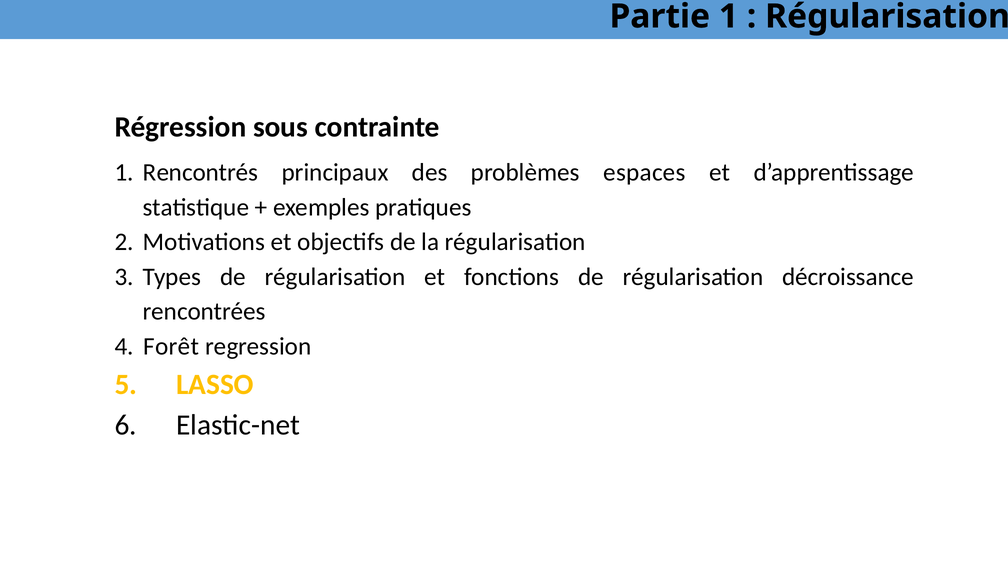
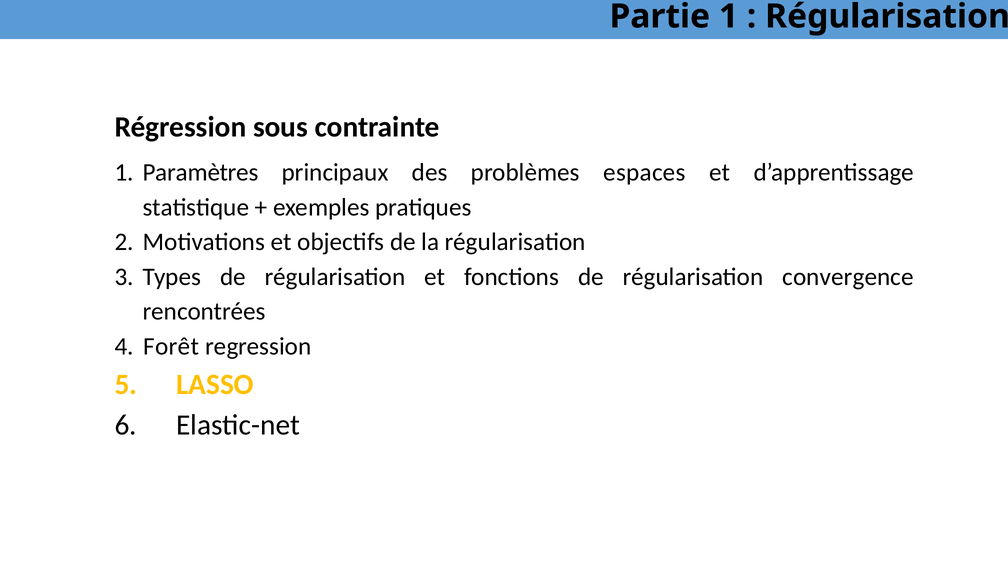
Rencontrés: Rencontrés -> Paramètres
décroissance: décroissance -> convergence
